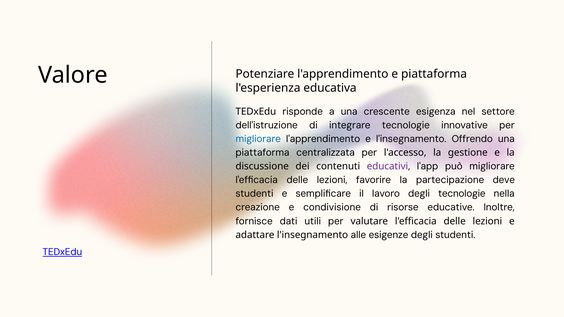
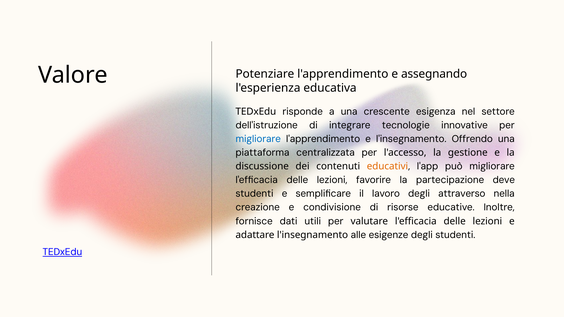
e piattaforma: piattaforma -> assegnando
educativi colour: purple -> orange
degli tecnologie: tecnologie -> attraverso
